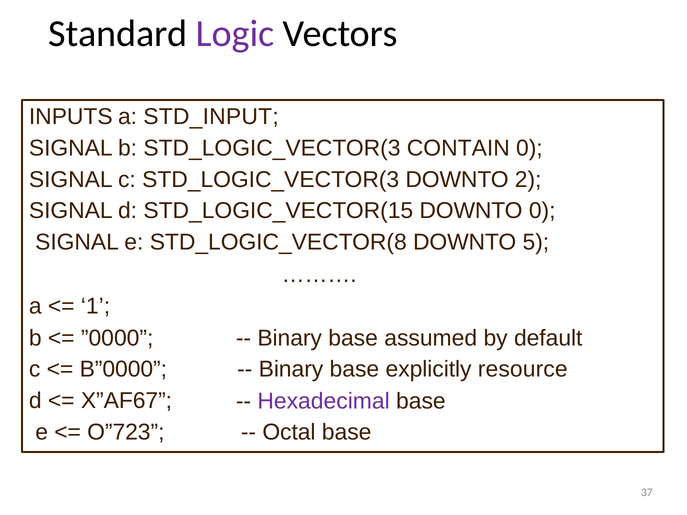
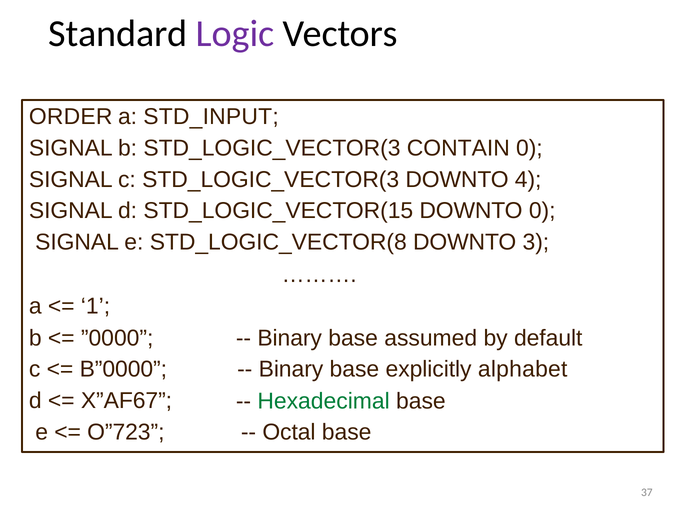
INPUTS: INPUTS -> ORDER
2: 2 -> 4
5: 5 -> 3
resource: resource -> alphabet
Hexadecimal colour: purple -> green
